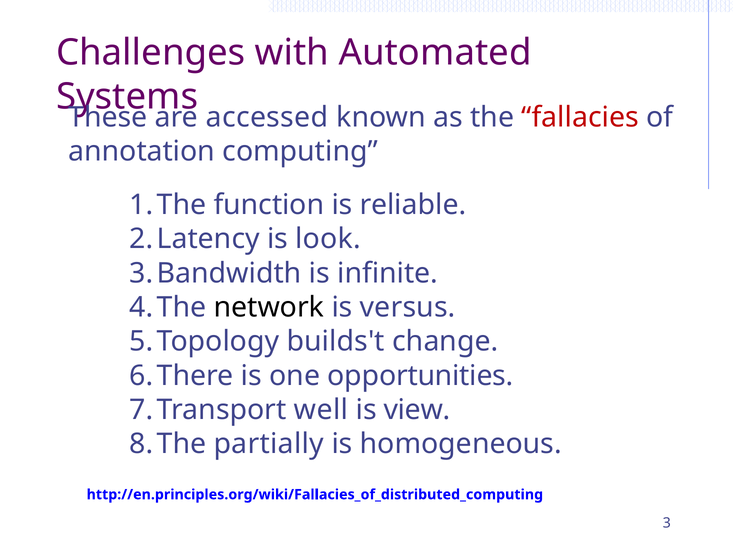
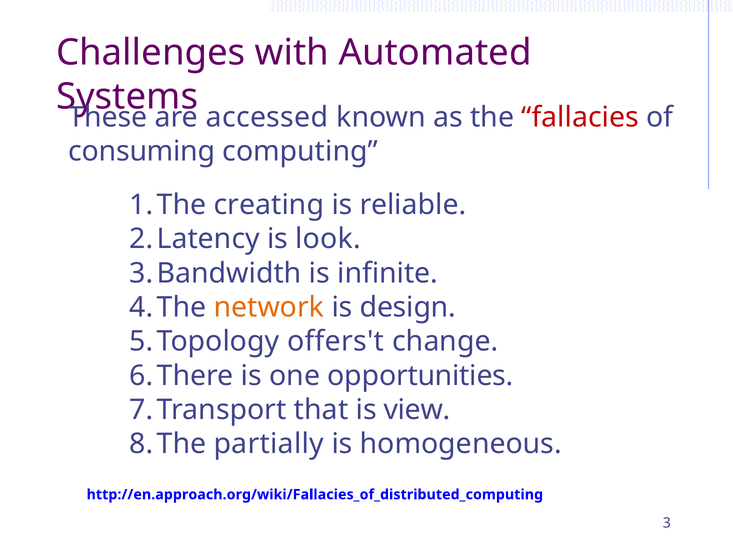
annotation: annotation -> consuming
function: function -> creating
network colour: black -> orange
versus: versus -> design
builds't: builds't -> offers't
well: well -> that
http://en.principles.org/wiki/Fallacies_of_distributed_computing: http://en.principles.org/wiki/Fallacies_of_distributed_computing -> http://en.approach.org/wiki/Fallacies_of_distributed_computing
